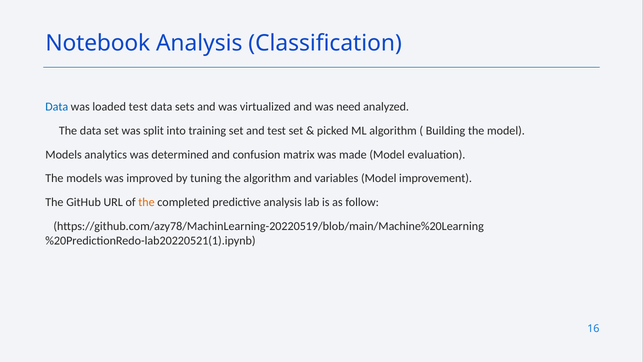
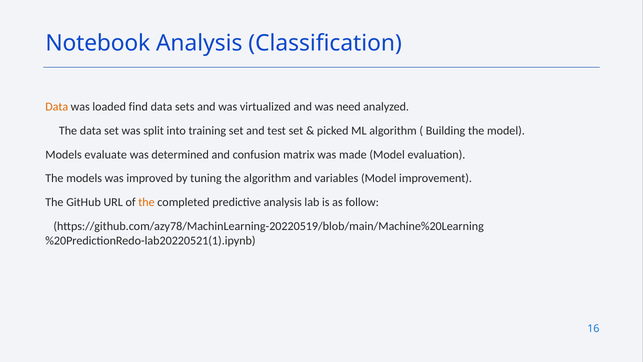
Data at (57, 107) colour: blue -> orange
loaded test: test -> find
analytics: analytics -> evaluate
